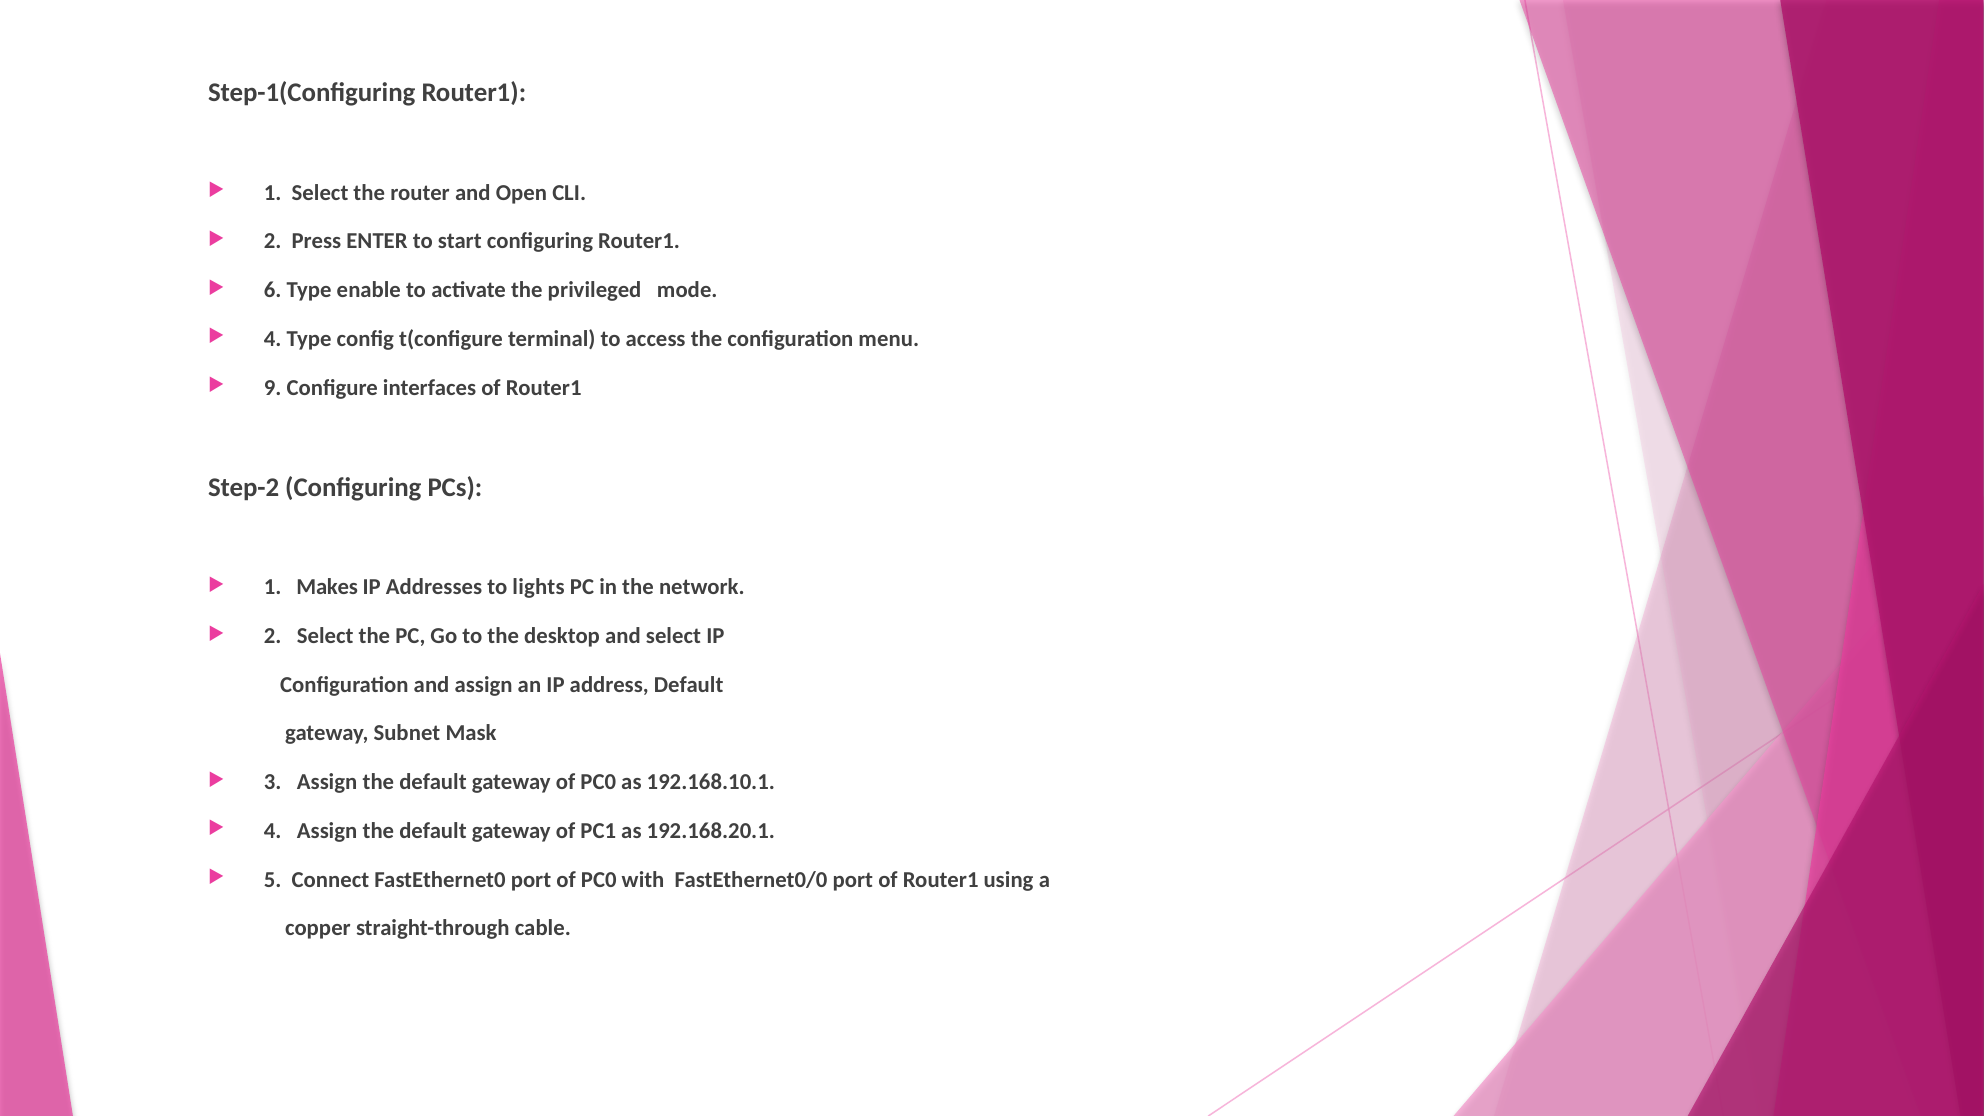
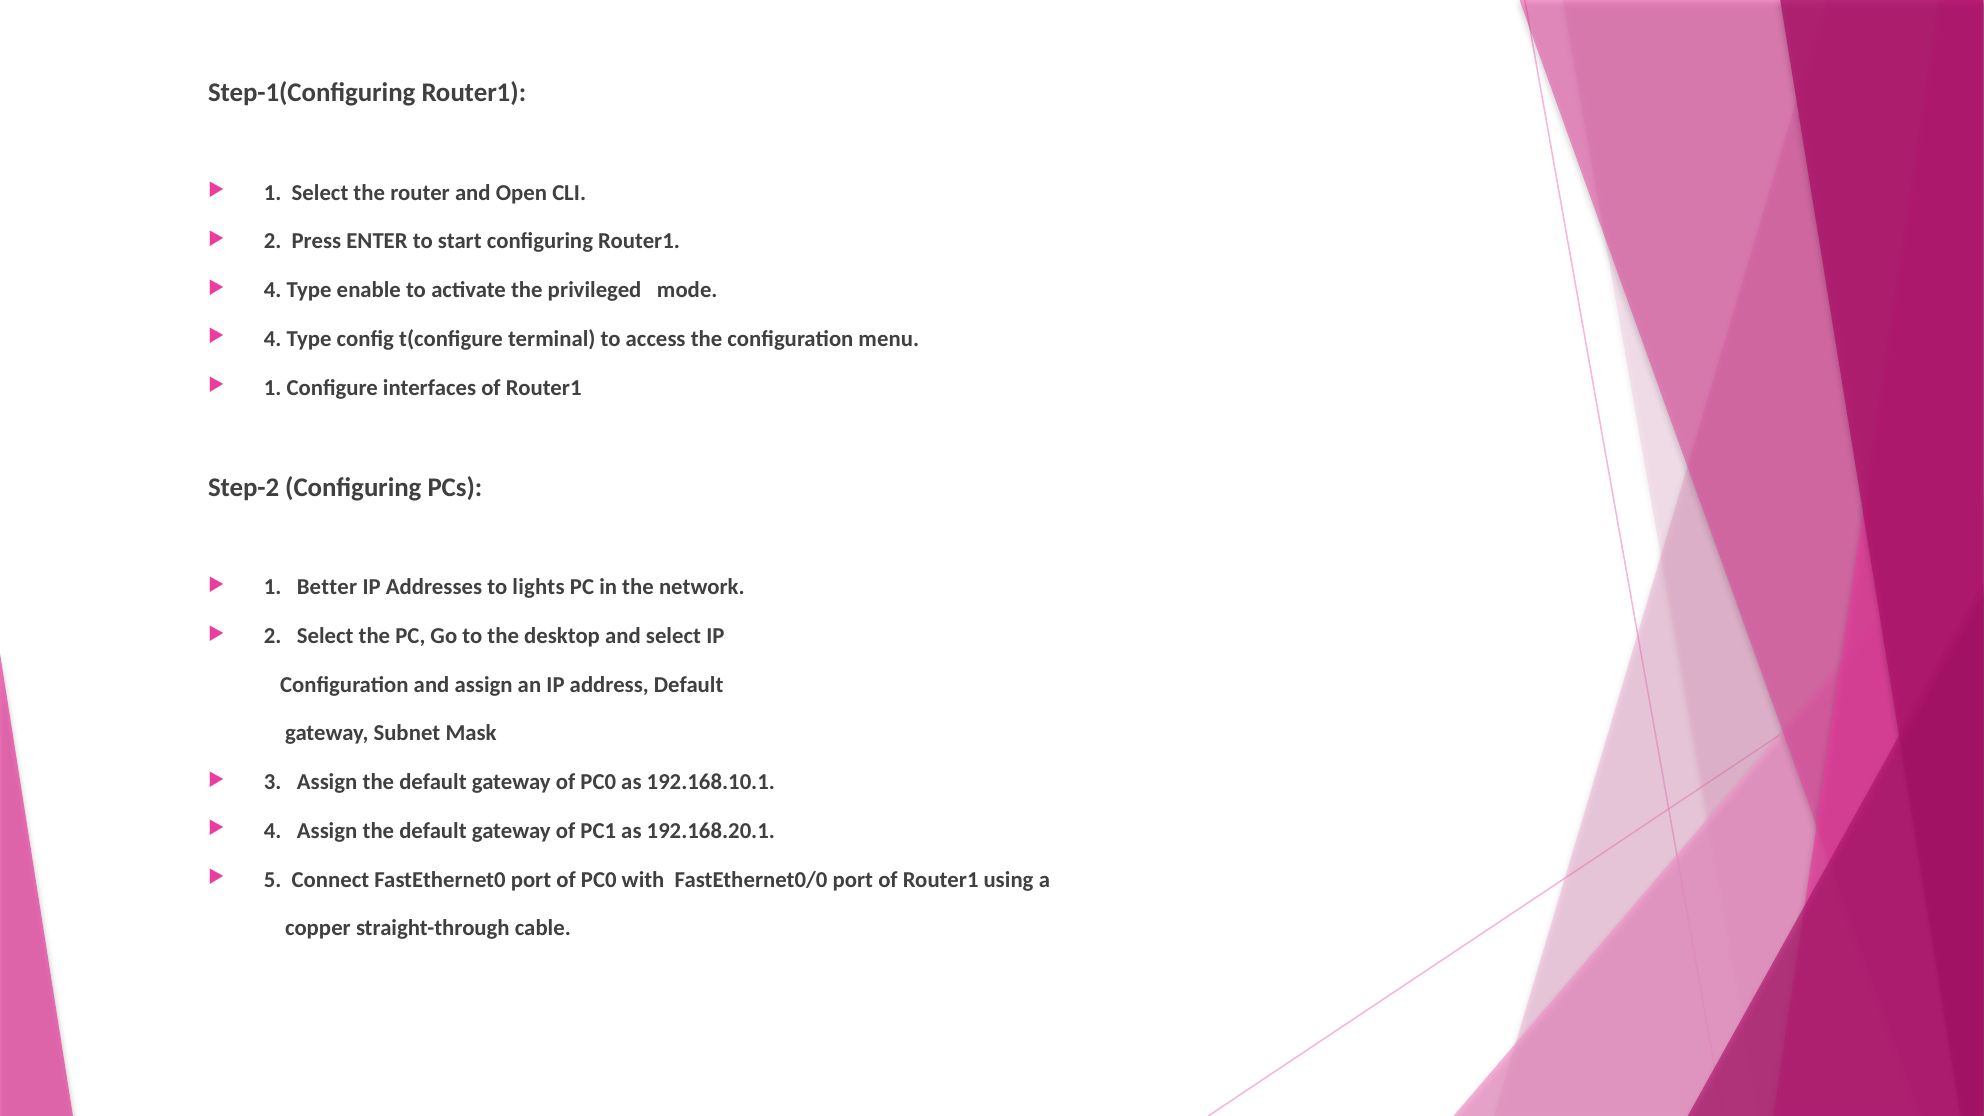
6 at (273, 290): 6 -> 4
9 at (273, 388): 9 -> 1
Makes: Makes -> Better
